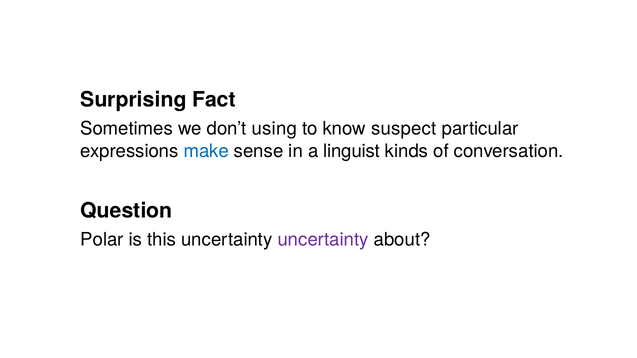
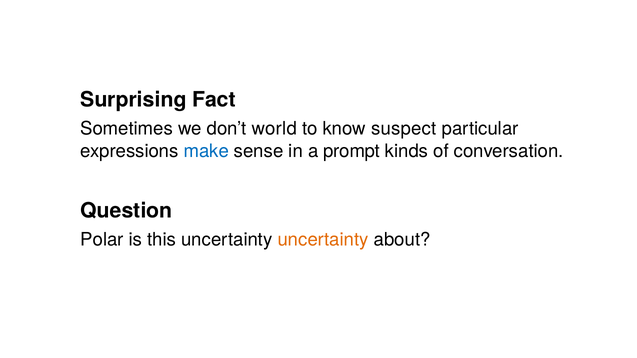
using: using -> world
linguist: linguist -> prompt
uncertainty at (323, 240) colour: purple -> orange
